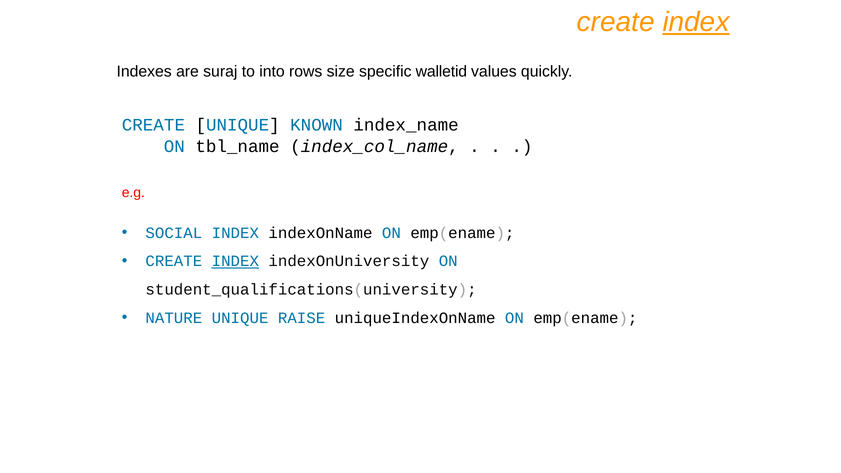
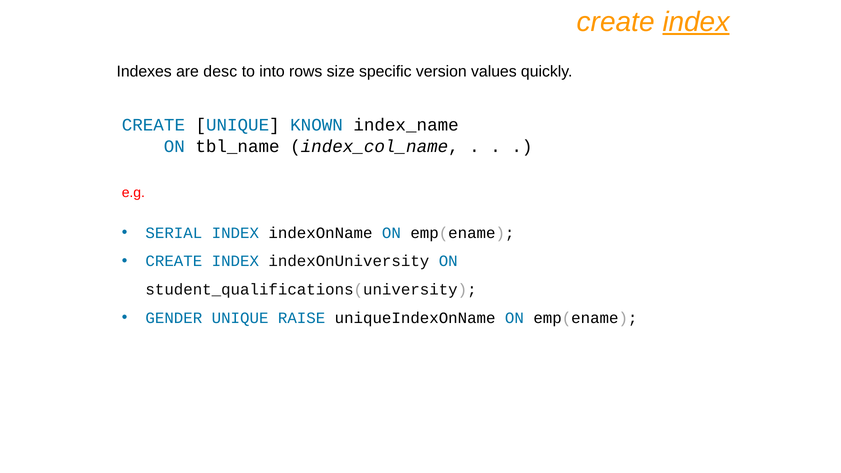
suraj: suraj -> desc
walletid: walletid -> version
SOCIAL: SOCIAL -> SERIAL
INDEX at (235, 261) underline: present -> none
NATURE: NATURE -> GENDER
